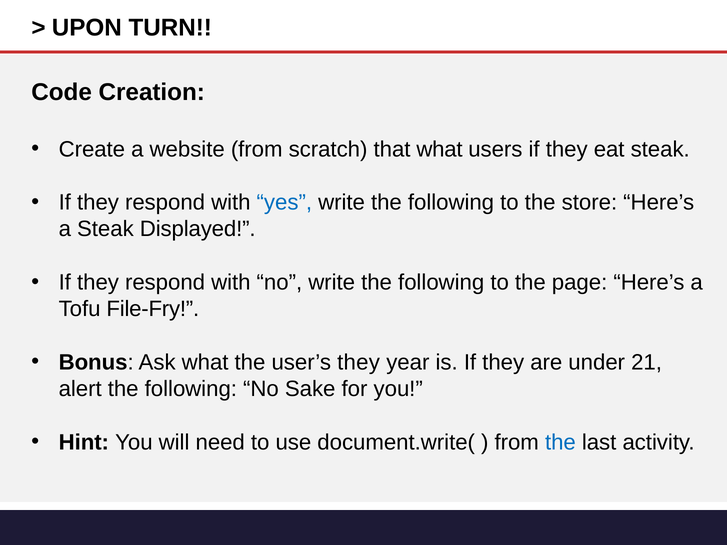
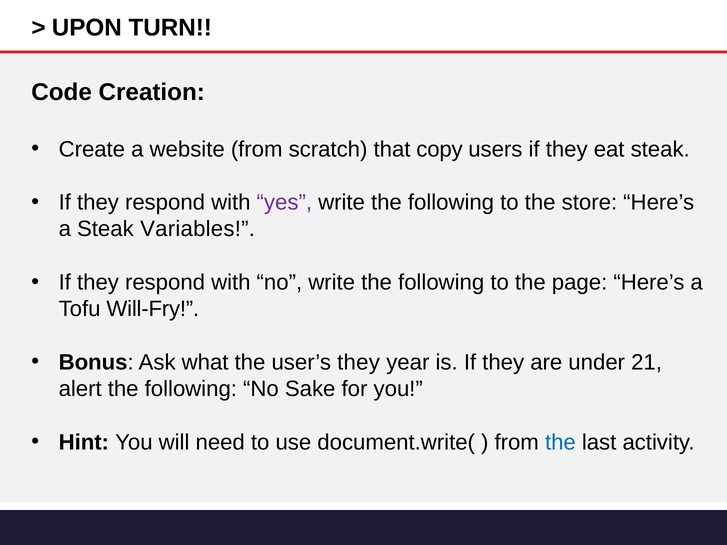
that what: what -> copy
yes colour: blue -> purple
Displayed: Displayed -> Variables
File-Fry: File-Fry -> Will-Fry
